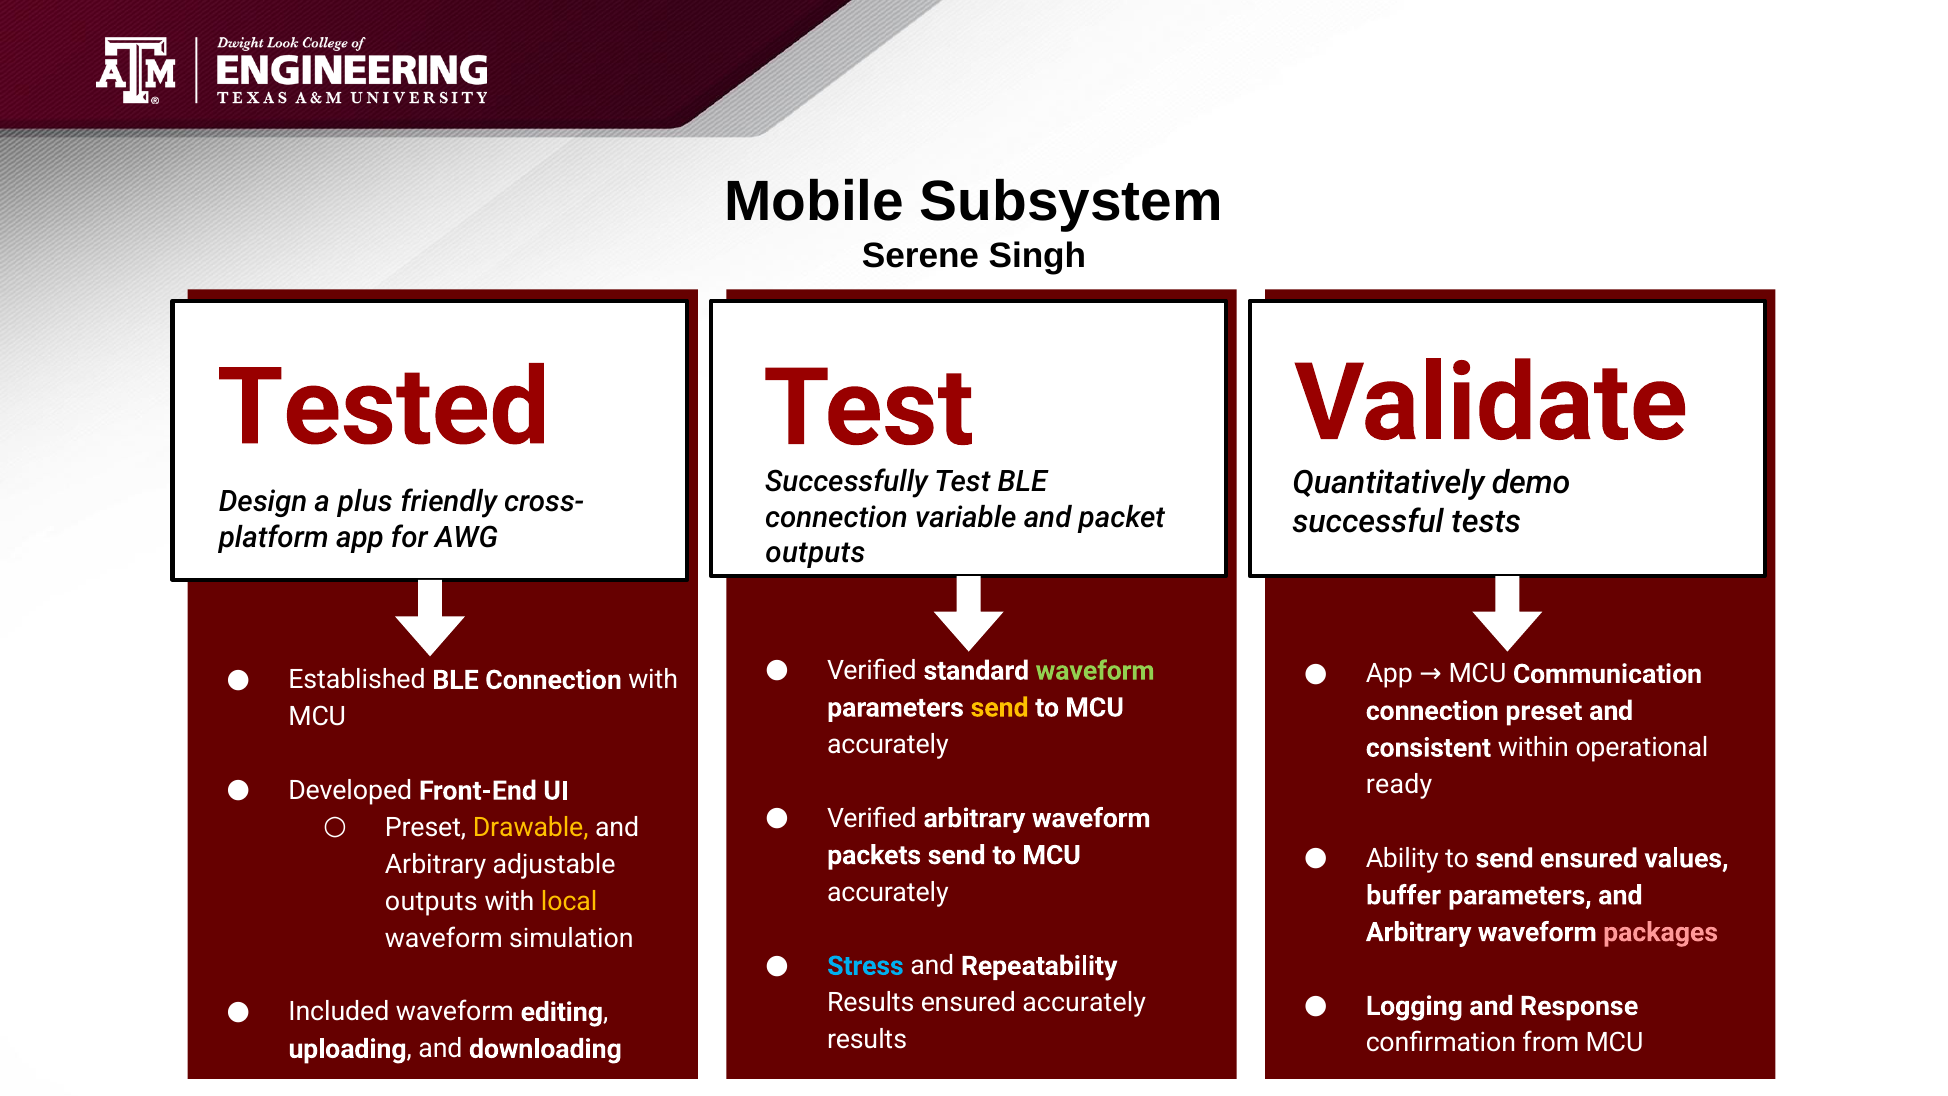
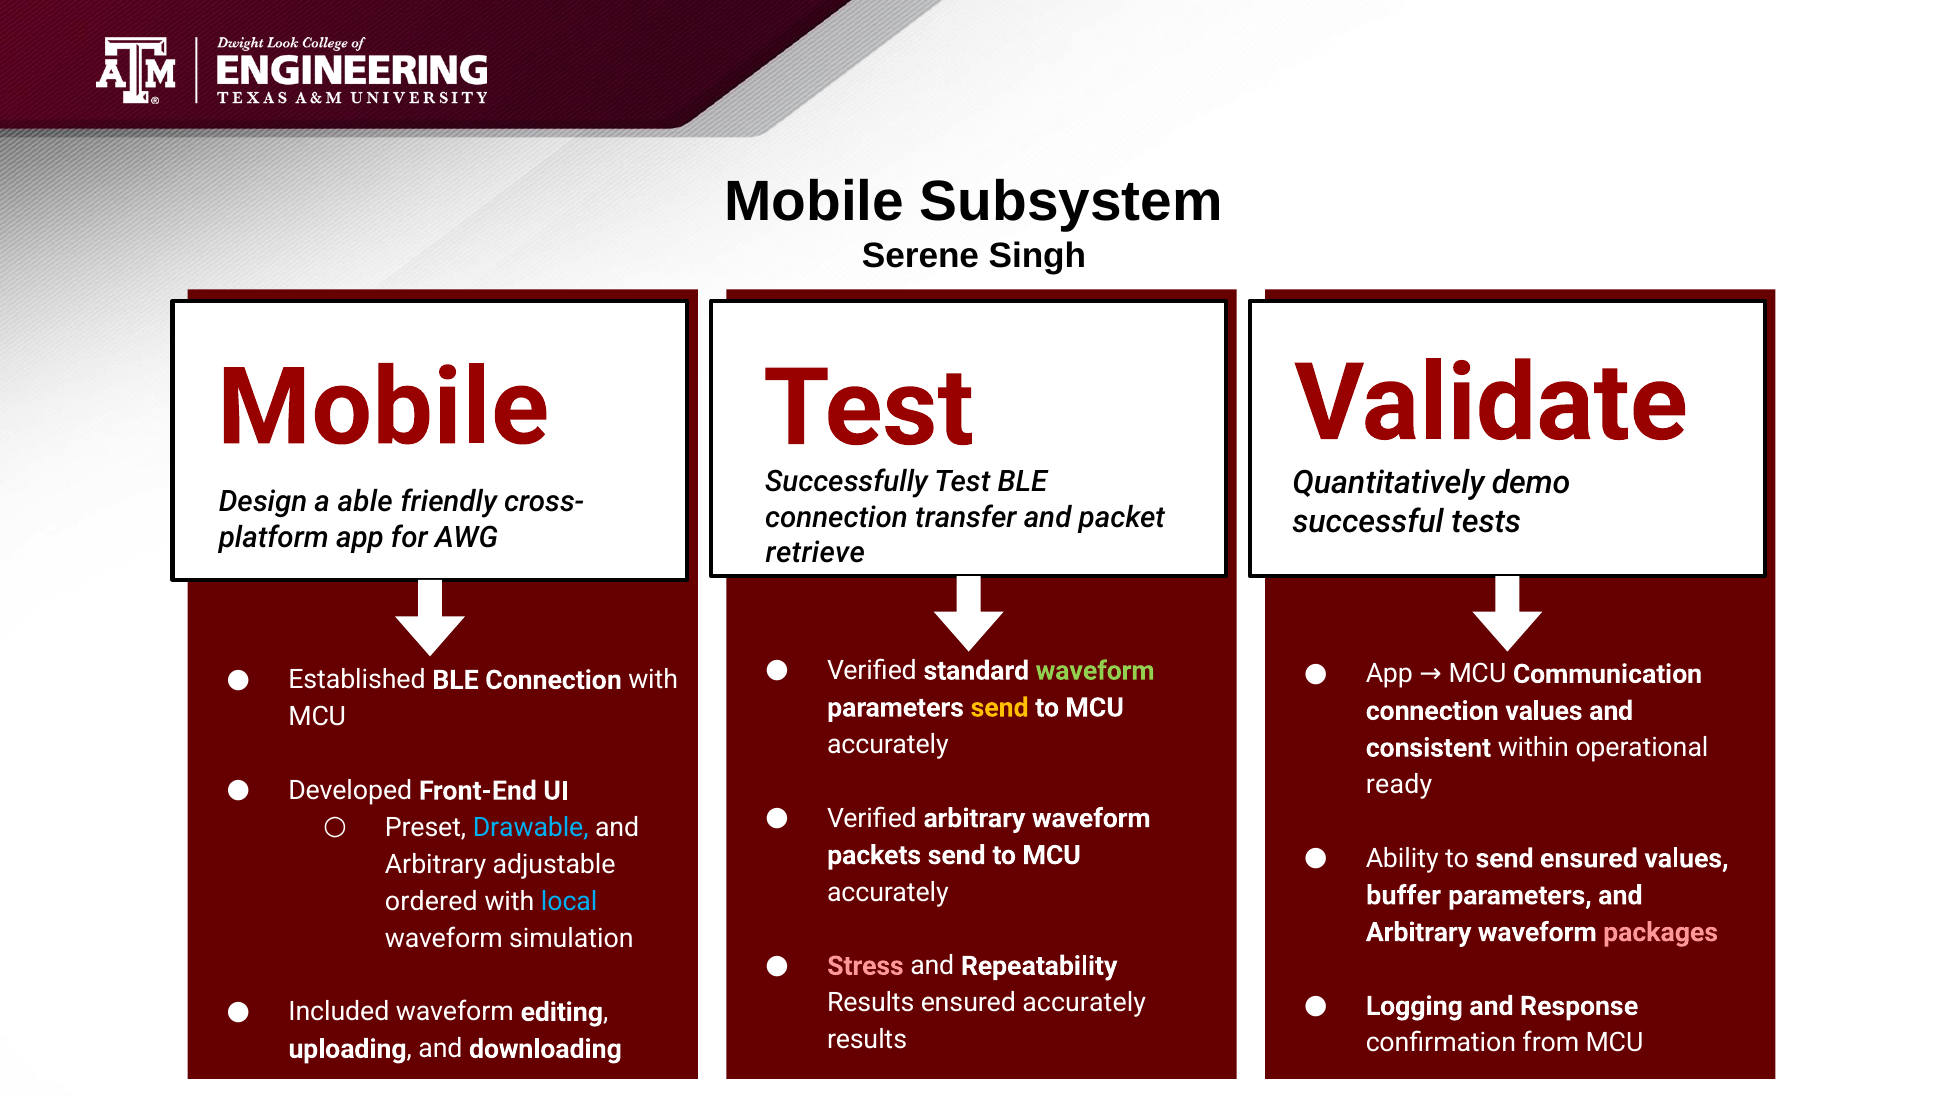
Tested at (383, 408): Tested -> Mobile
plus: plus -> able
variable: variable -> transfer
outputs at (815, 553): outputs -> retrieve
connection preset: preset -> values
Drawable colour: yellow -> light blue
outputs at (431, 901): outputs -> ordered
local colour: yellow -> light blue
Stress colour: light blue -> pink
